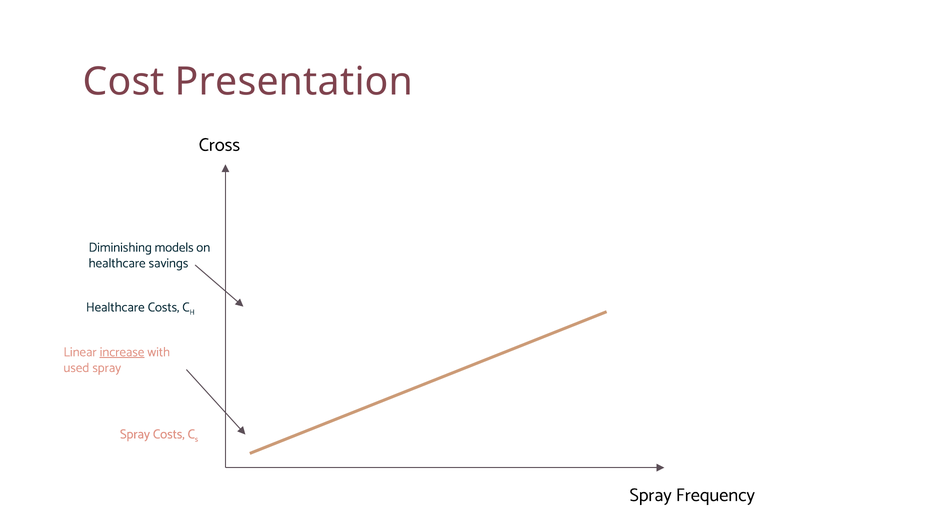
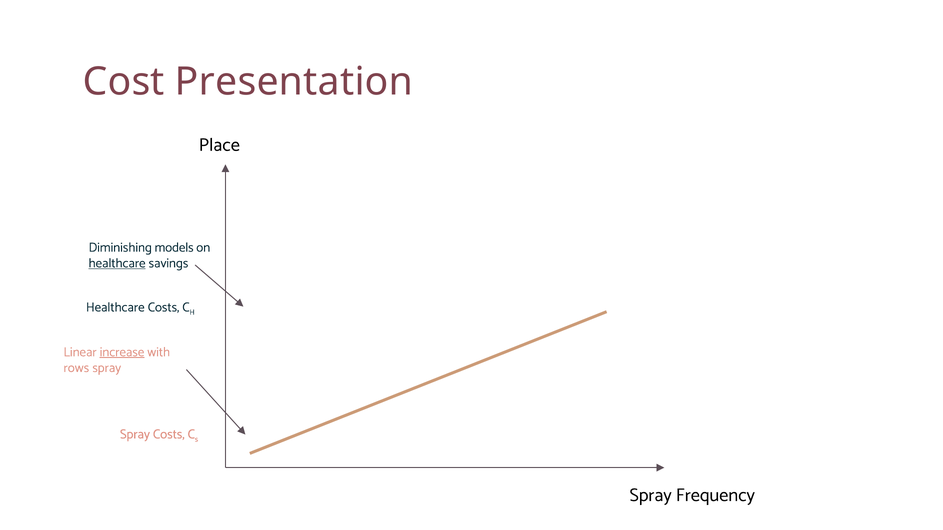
Cross: Cross -> Place
healthcare at (117, 263) underline: none -> present
used: used -> rows
